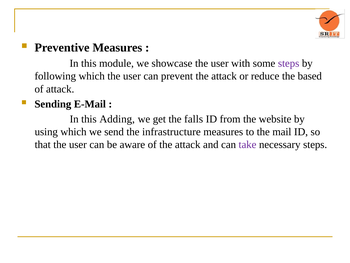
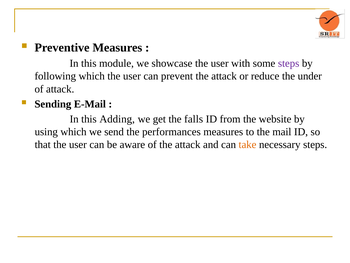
based: based -> under
infrastructure: infrastructure -> performances
take colour: purple -> orange
